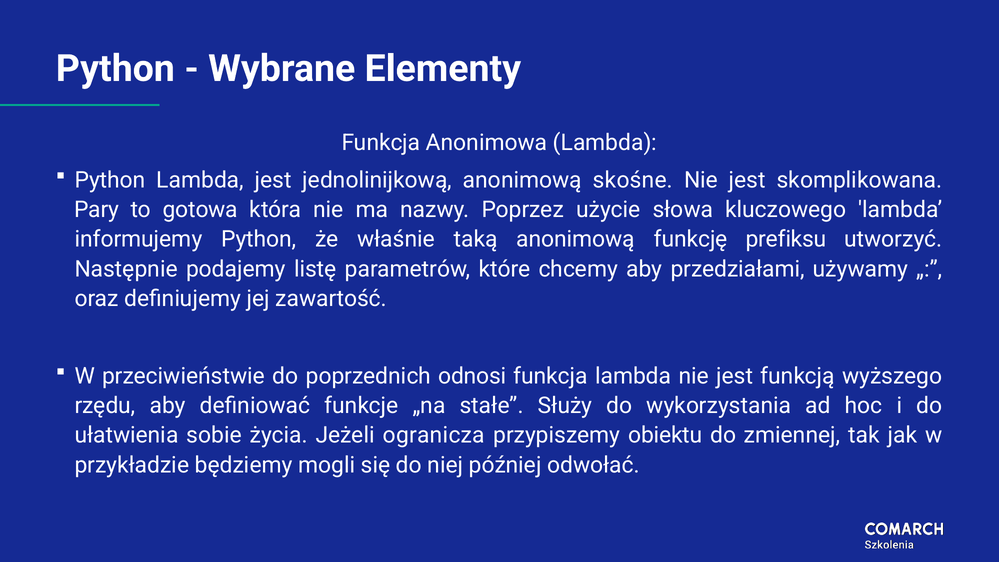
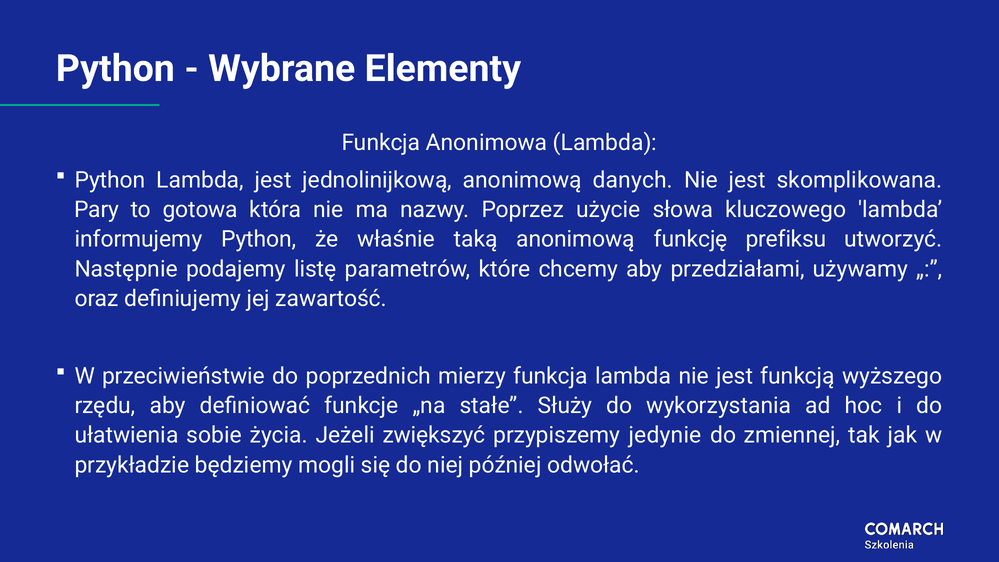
skośne: skośne -> danych
odnosi: odnosi -> mierzy
ogranicza: ogranicza -> zwiększyć
obiektu: obiektu -> jedynie
